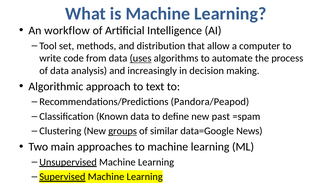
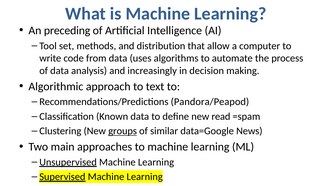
workflow: workflow -> preceding
uses underline: present -> none
past: past -> read
